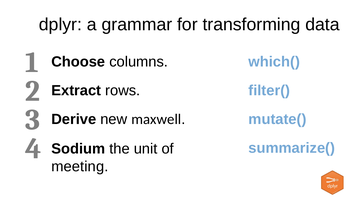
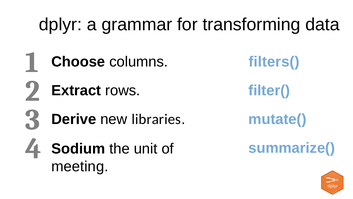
which(: which( -> filters(
maxwell: maxwell -> libraries
